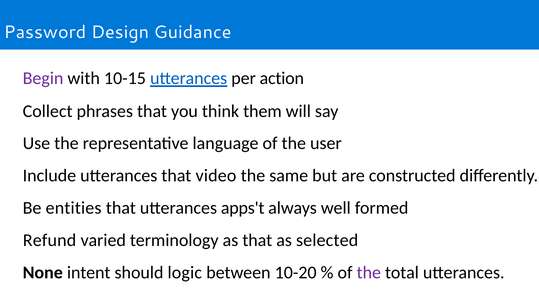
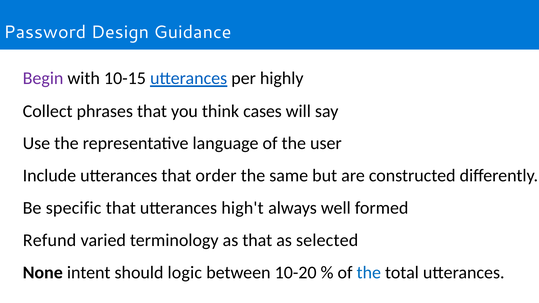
action: action -> highly
them: them -> cases
video: video -> order
entities: entities -> specific
apps't: apps't -> high't
the at (369, 273) colour: purple -> blue
